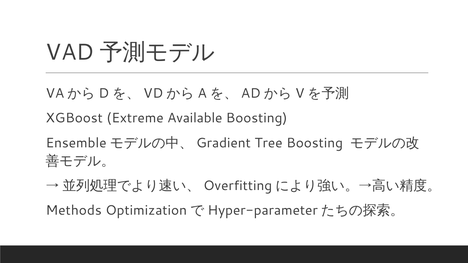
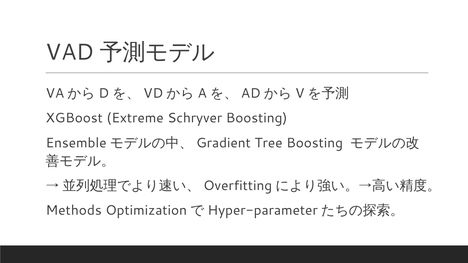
Available: Available -> Schryver
